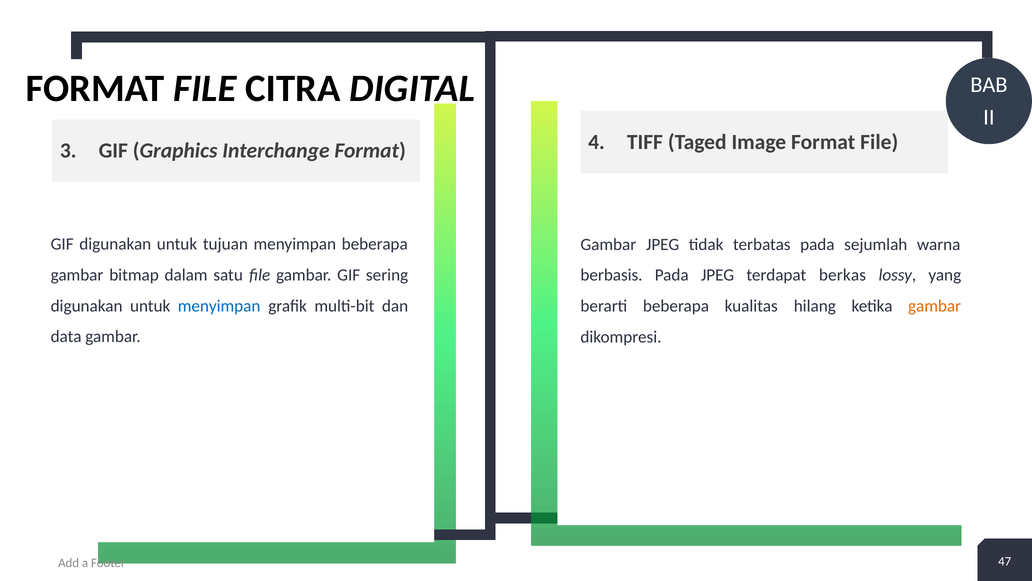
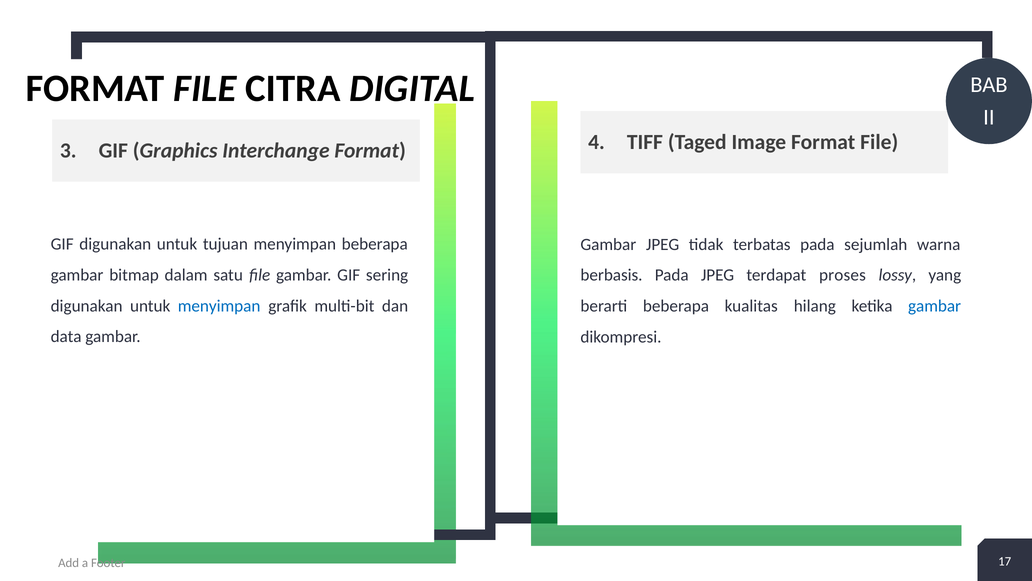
berkas: berkas -> proses
gambar at (935, 306) colour: orange -> blue
47: 47 -> 17
